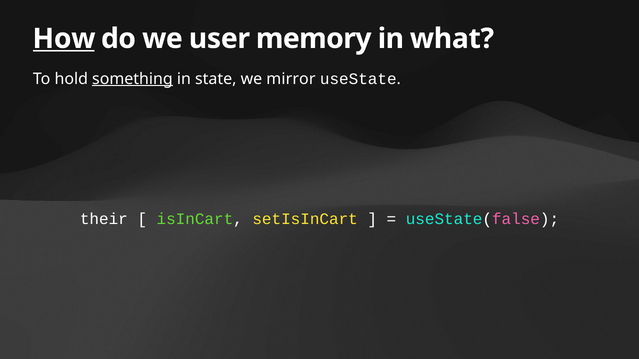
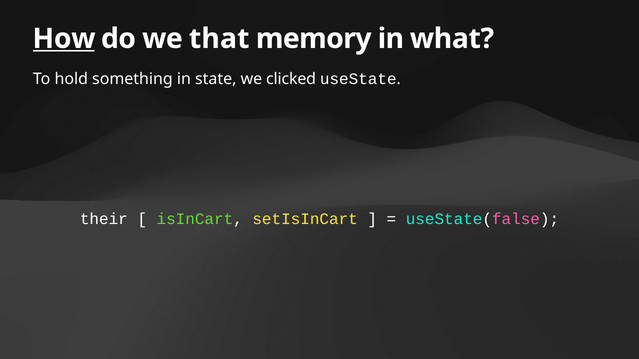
user: user -> that
something underline: present -> none
mirror: mirror -> clicked
